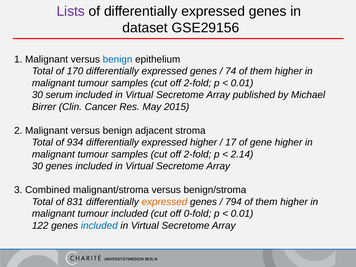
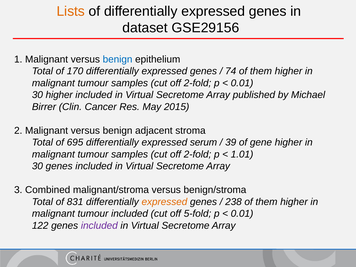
Lists colour: purple -> orange
30 serum: serum -> higher
934: 934 -> 695
expressed higher: higher -> serum
17: 17 -> 39
2.14: 2.14 -> 1.01
794: 794 -> 238
0-fold: 0-fold -> 5-fold
included at (99, 226) colour: blue -> purple
